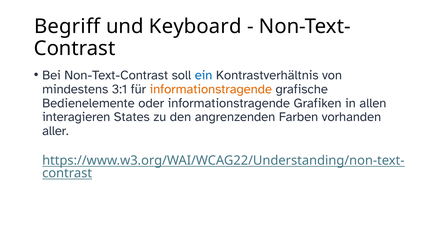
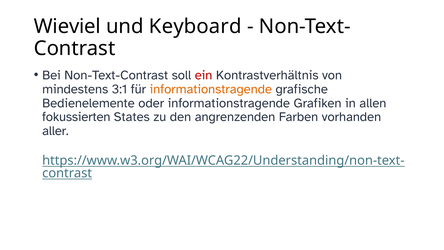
Begriff: Begriff -> Wieviel
ein colour: blue -> red
interagieren: interagieren -> fokussierten
